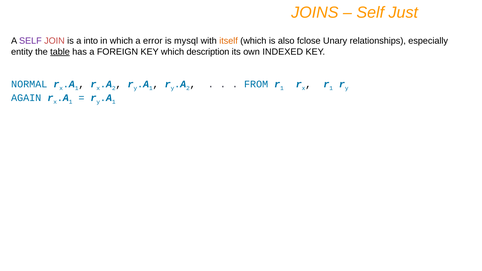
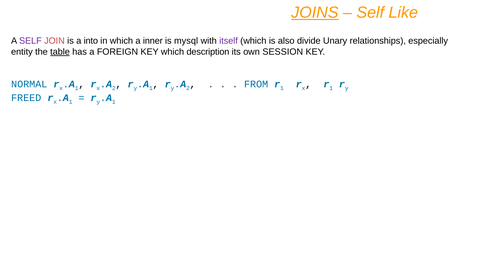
JOINS underline: none -> present
Just: Just -> Like
error: error -> inner
itself colour: orange -> purple
fclose: fclose -> divide
INDEXED: INDEXED -> SESSION
AGAIN: AGAIN -> FREED
